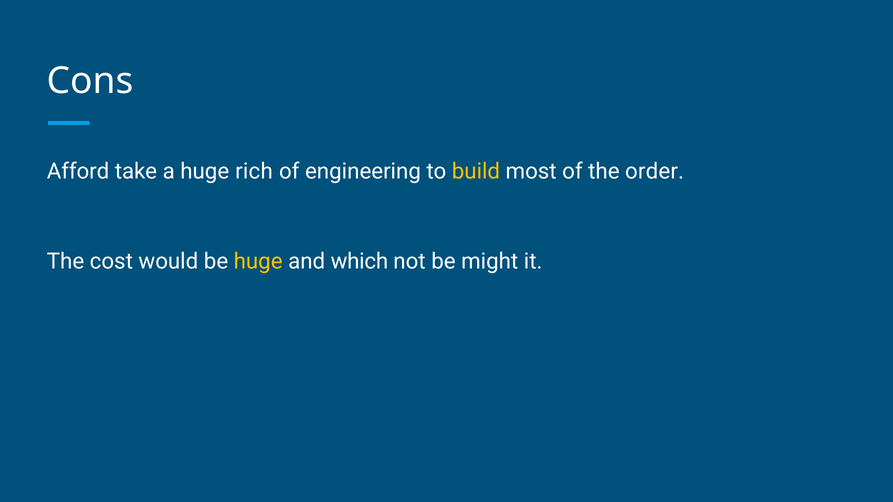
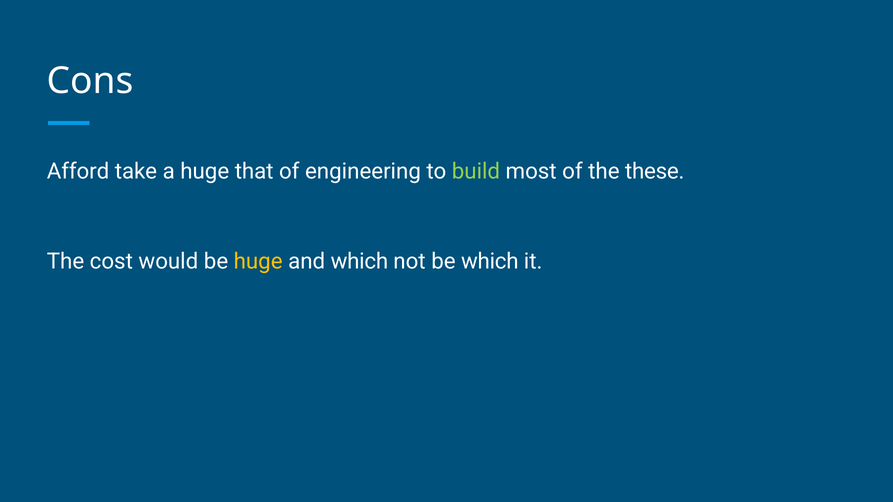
rich: rich -> that
build colour: yellow -> light green
order: order -> these
be might: might -> which
